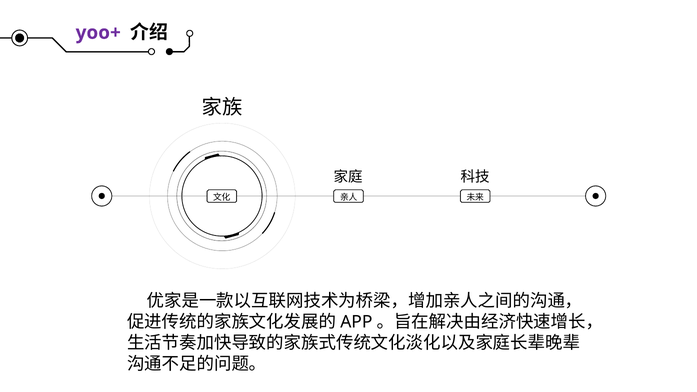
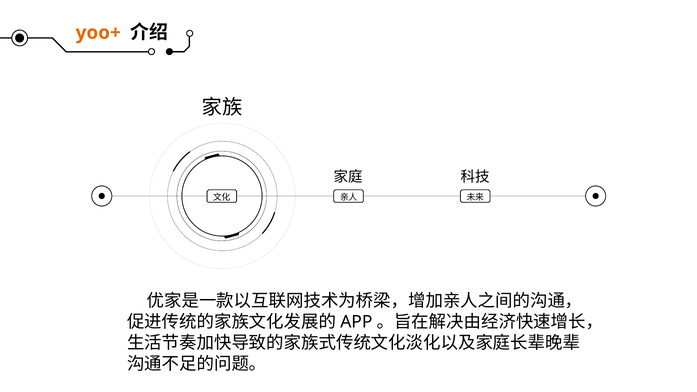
yoo+ colour: purple -> orange
